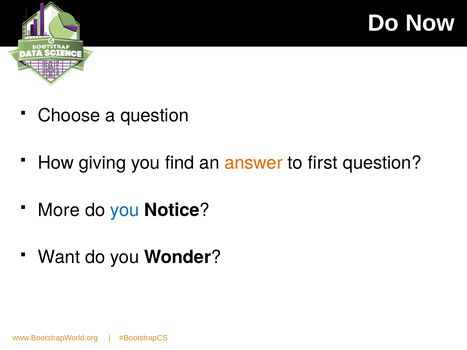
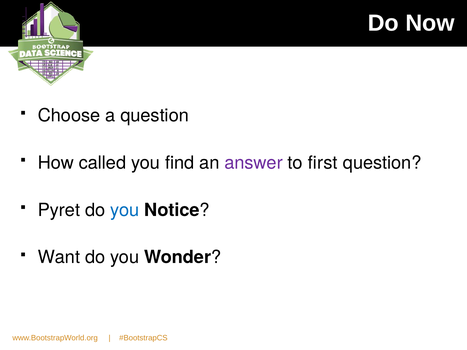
giving: giving -> called
answer colour: orange -> purple
More: More -> Pyret
